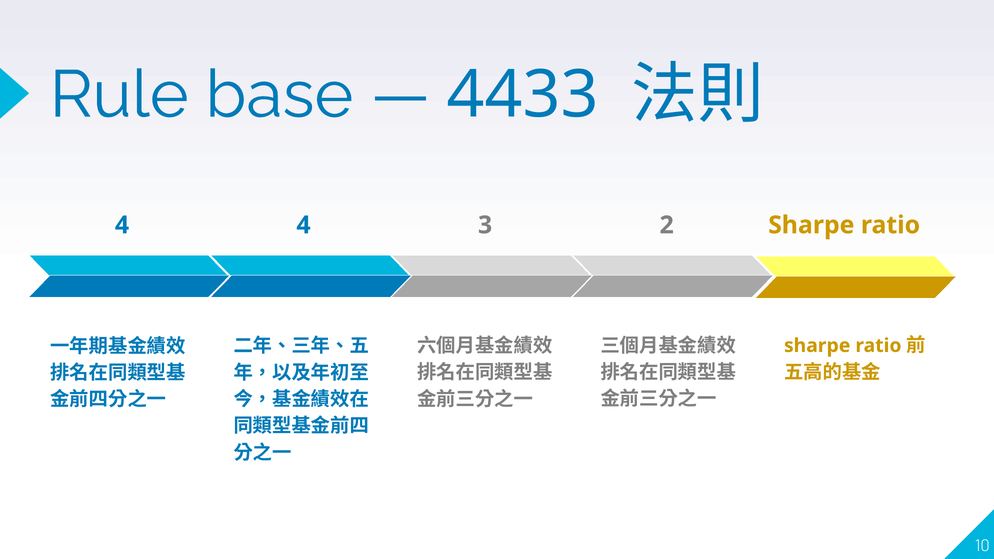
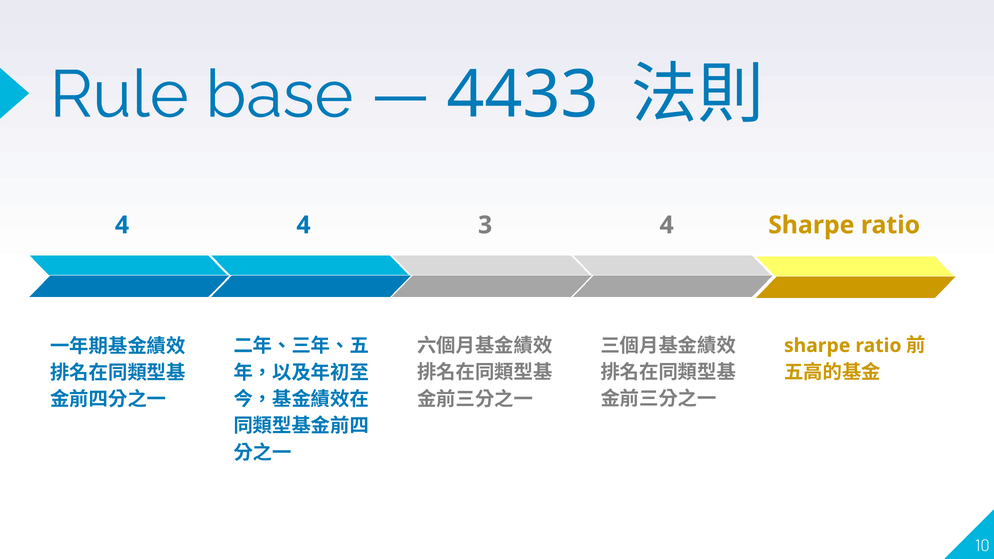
3 2: 2 -> 4
